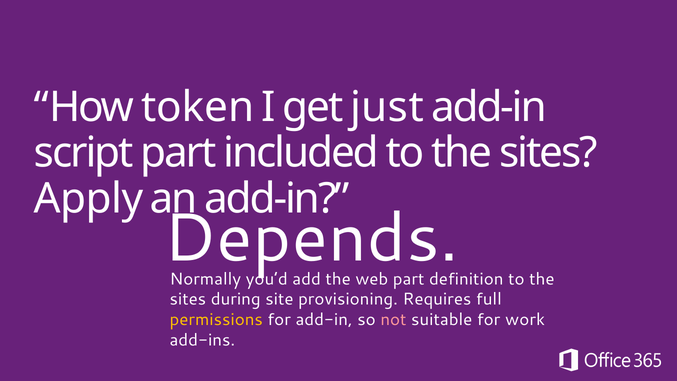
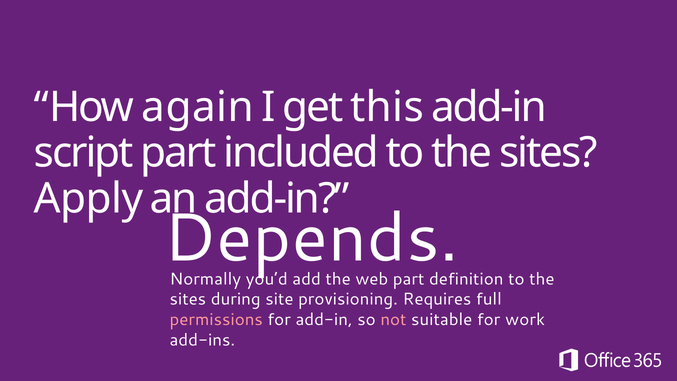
token: token -> again
just: just -> this
permissions colour: yellow -> pink
